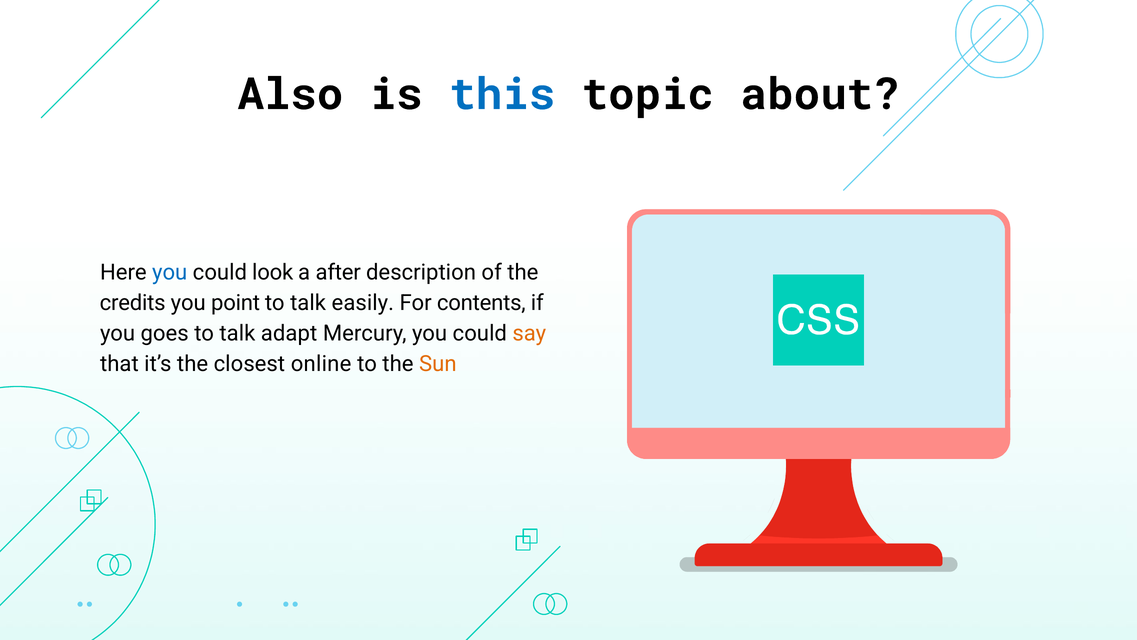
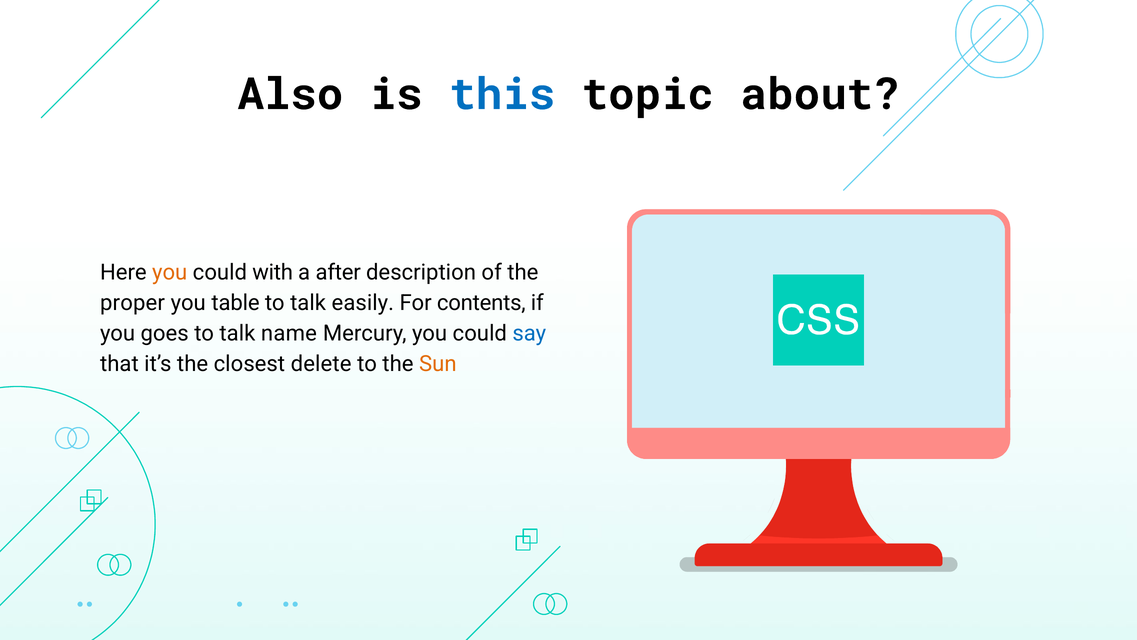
you at (170, 272) colour: blue -> orange
look: look -> with
credits: credits -> proper
point: point -> table
adapt: adapt -> name
say colour: orange -> blue
online: online -> delete
